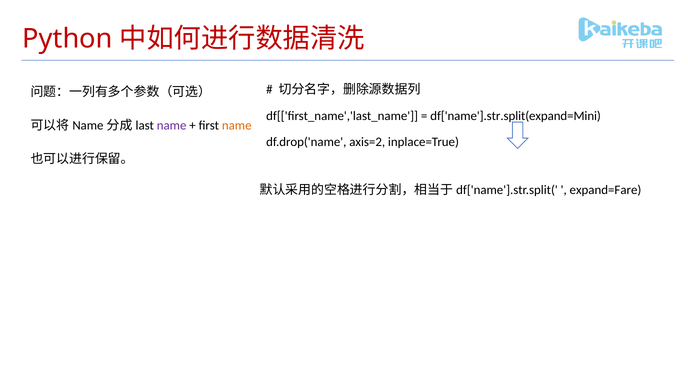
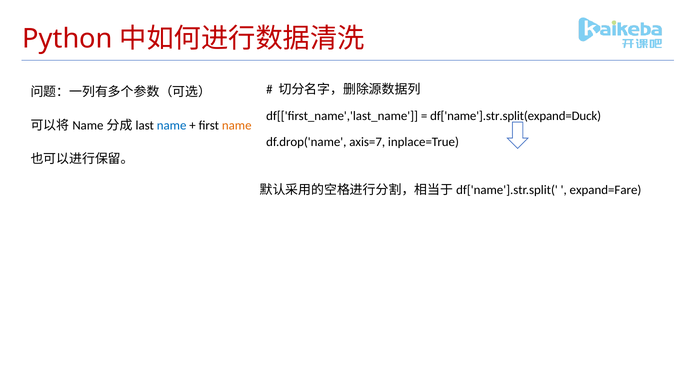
df['name'].str.split(expand=Mini: df['name'].str.split(expand=Mini -> df['name'].str.split(expand=Duck
name at (172, 126) colour: purple -> blue
axis=2: axis=2 -> axis=7
